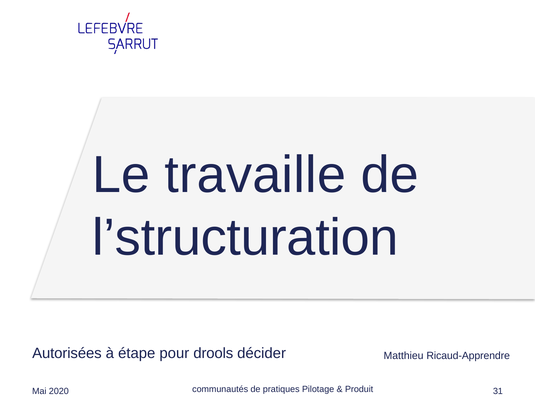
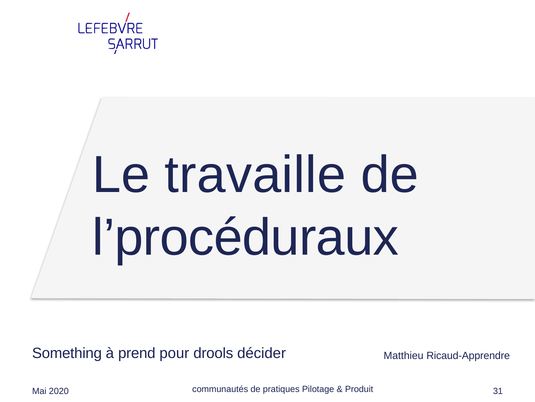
l’structuration: l’structuration -> l’procéduraux
Autorisées: Autorisées -> Something
étape: étape -> prend
